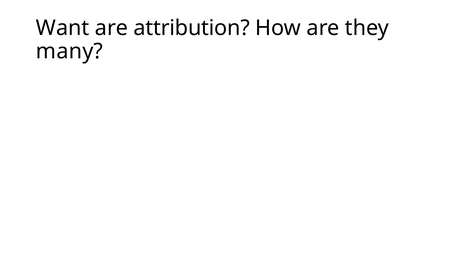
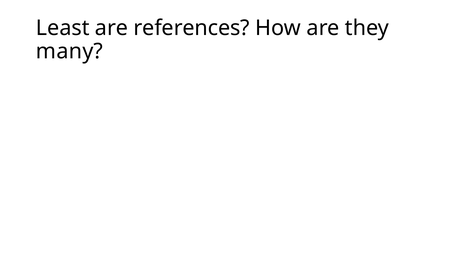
Want: Want -> Least
attribution: attribution -> references
